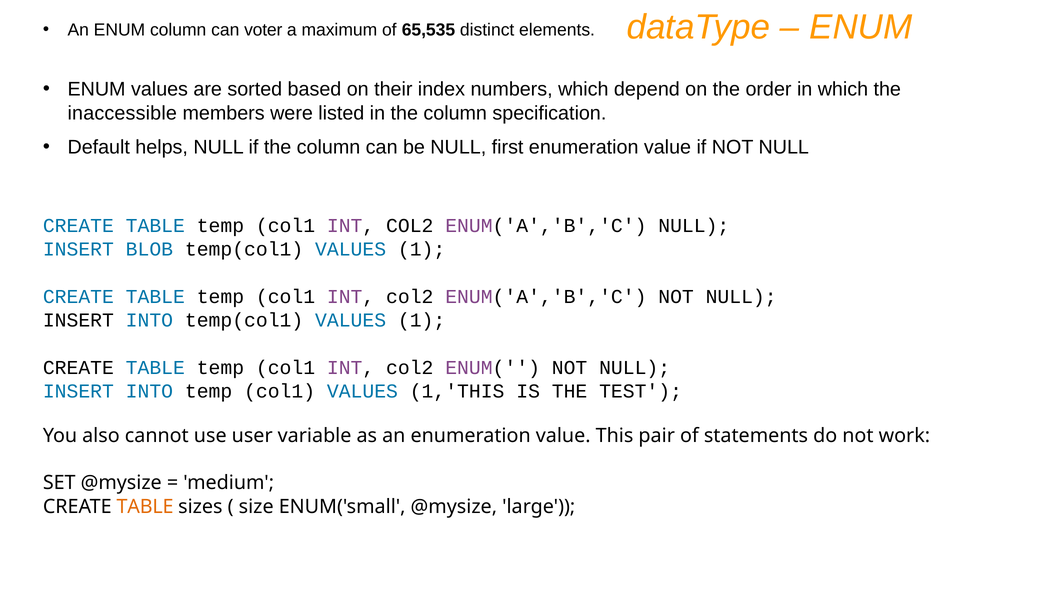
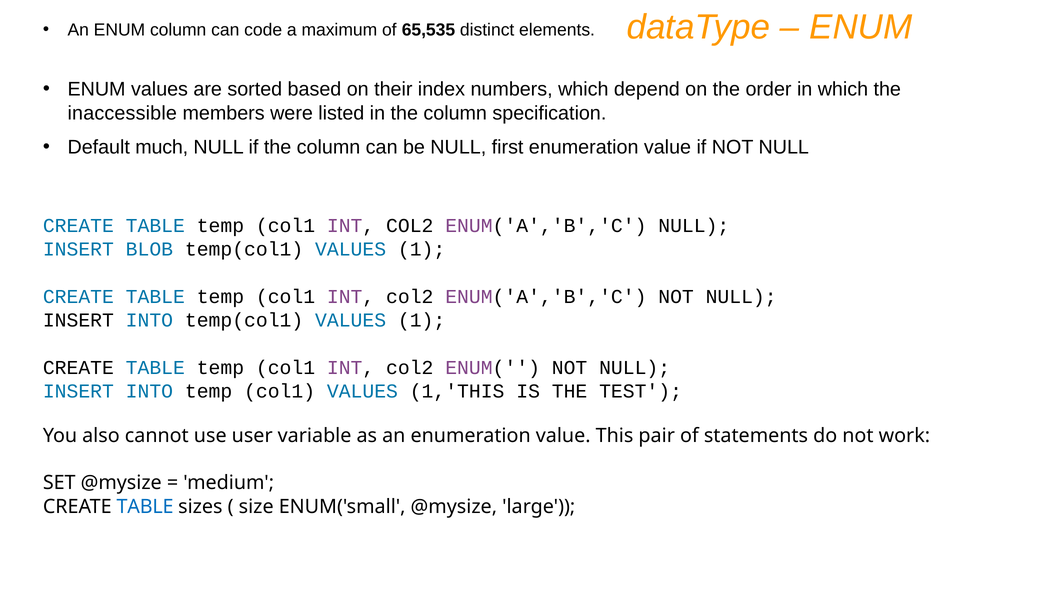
voter: voter -> code
helps: helps -> much
TABLE at (145, 506) colour: orange -> blue
